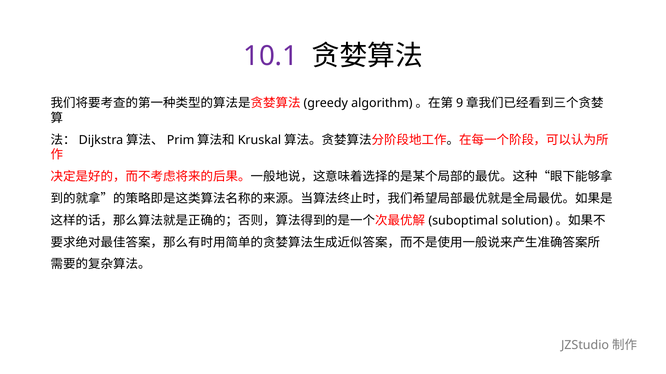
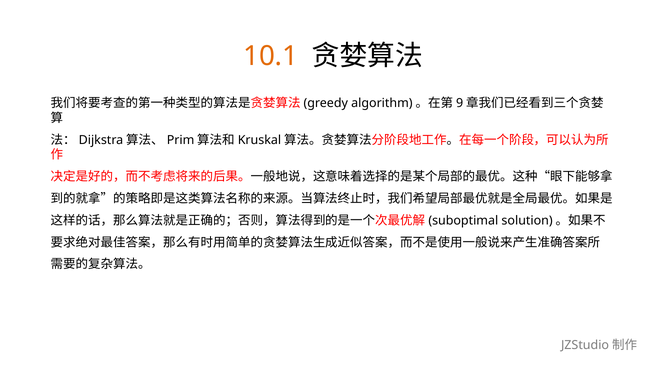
10.1 colour: purple -> orange
